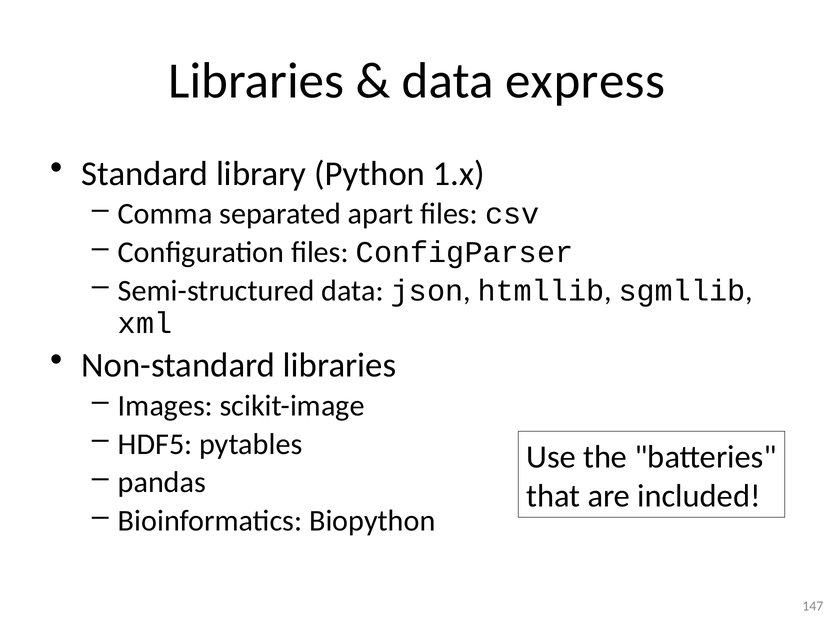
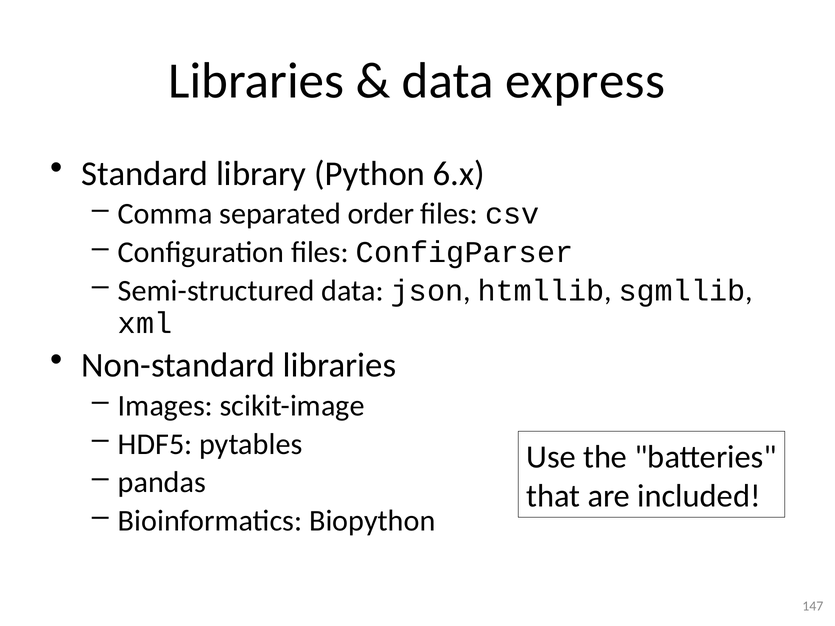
1.x: 1.x -> 6.x
apart: apart -> order
